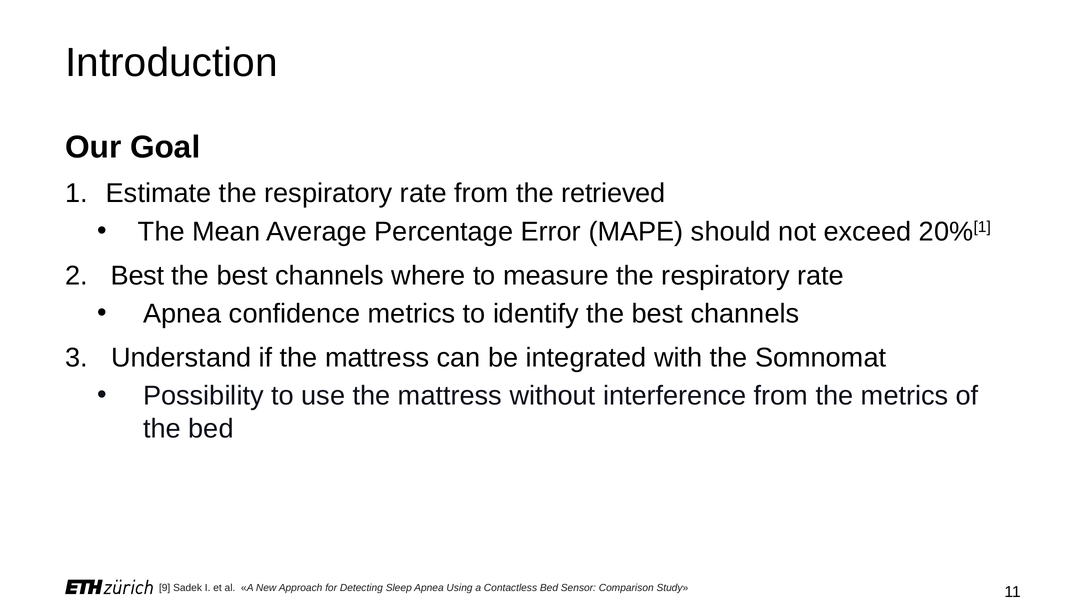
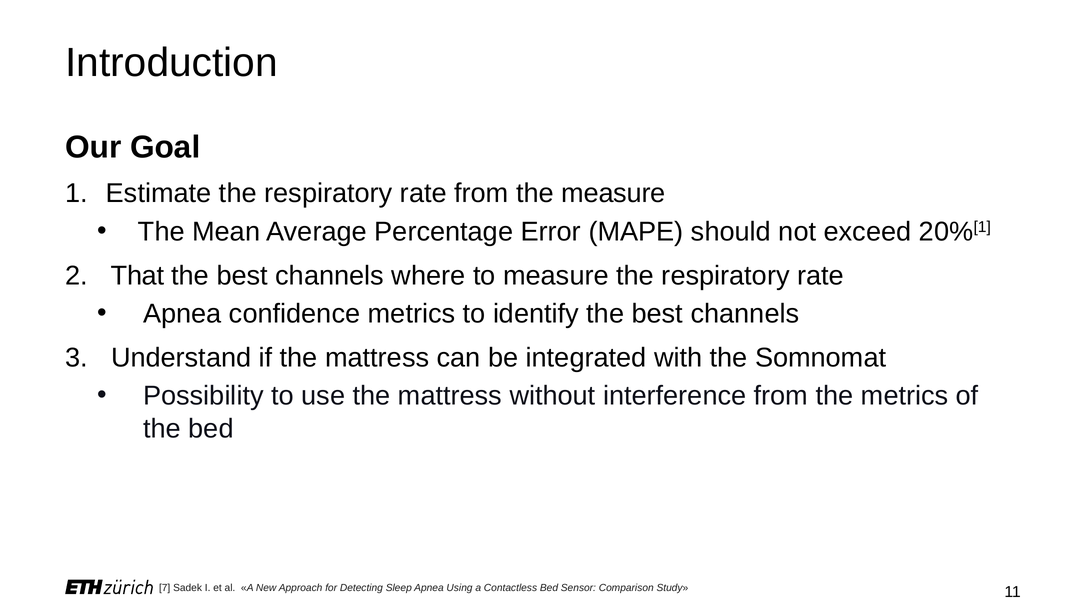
the retrieved: retrieved -> measure
Best at (138, 276): Best -> That
9: 9 -> 7
